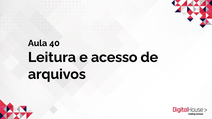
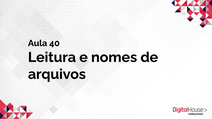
acesso: acesso -> nomes
